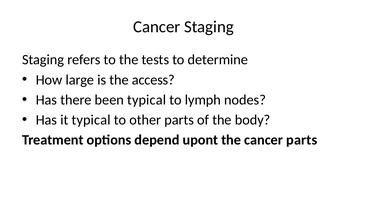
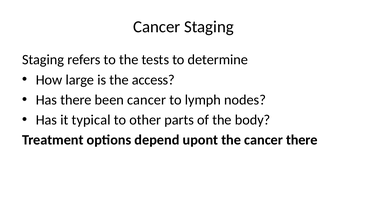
been typical: typical -> cancer
cancer parts: parts -> there
